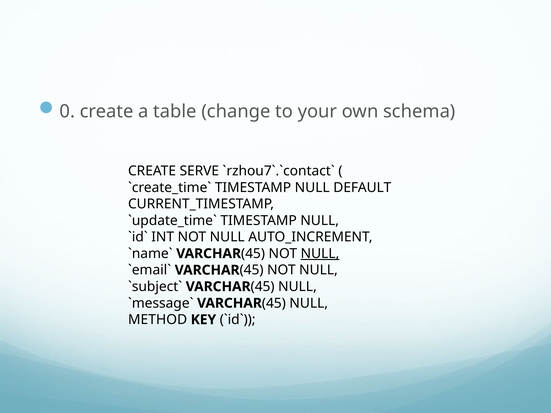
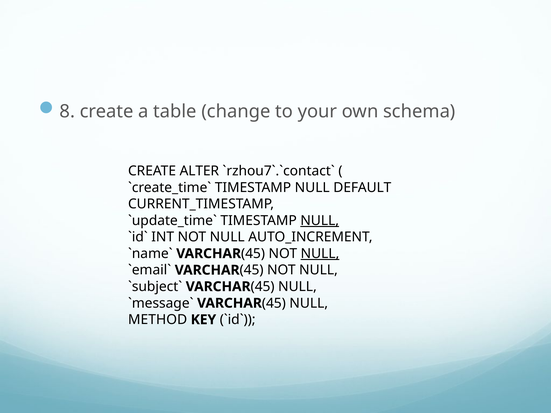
0: 0 -> 8
SERVE: SERVE -> ALTER
NULL at (320, 221) underline: none -> present
